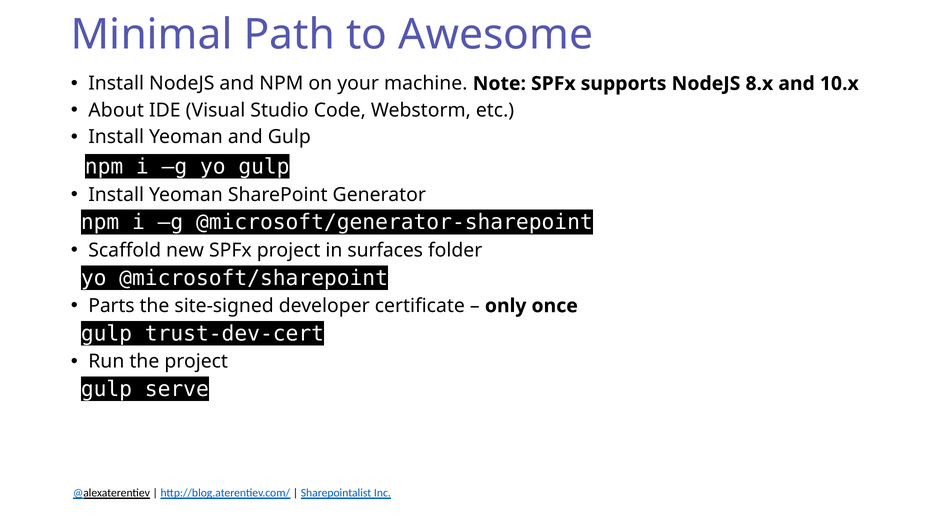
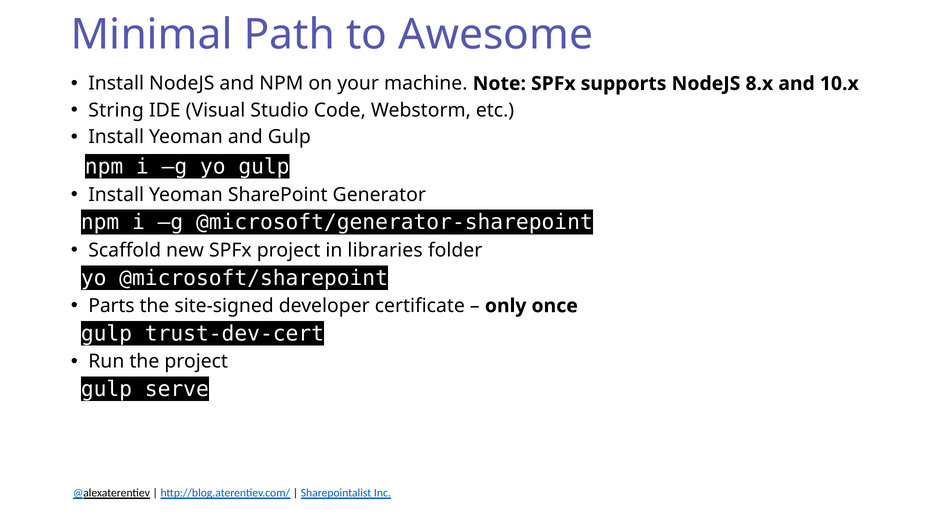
About: About -> String
surfaces: surfaces -> libraries
